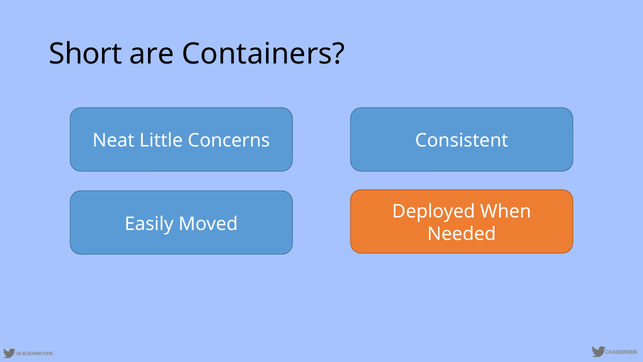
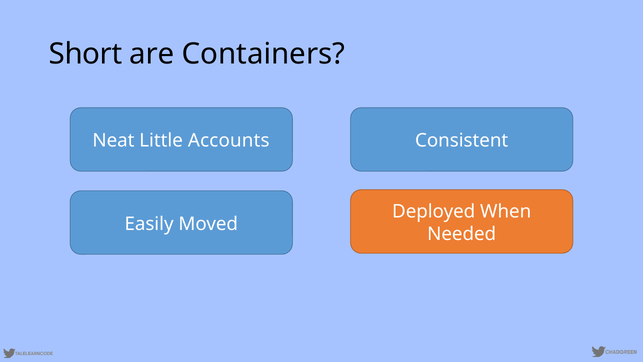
Concerns: Concerns -> Accounts
